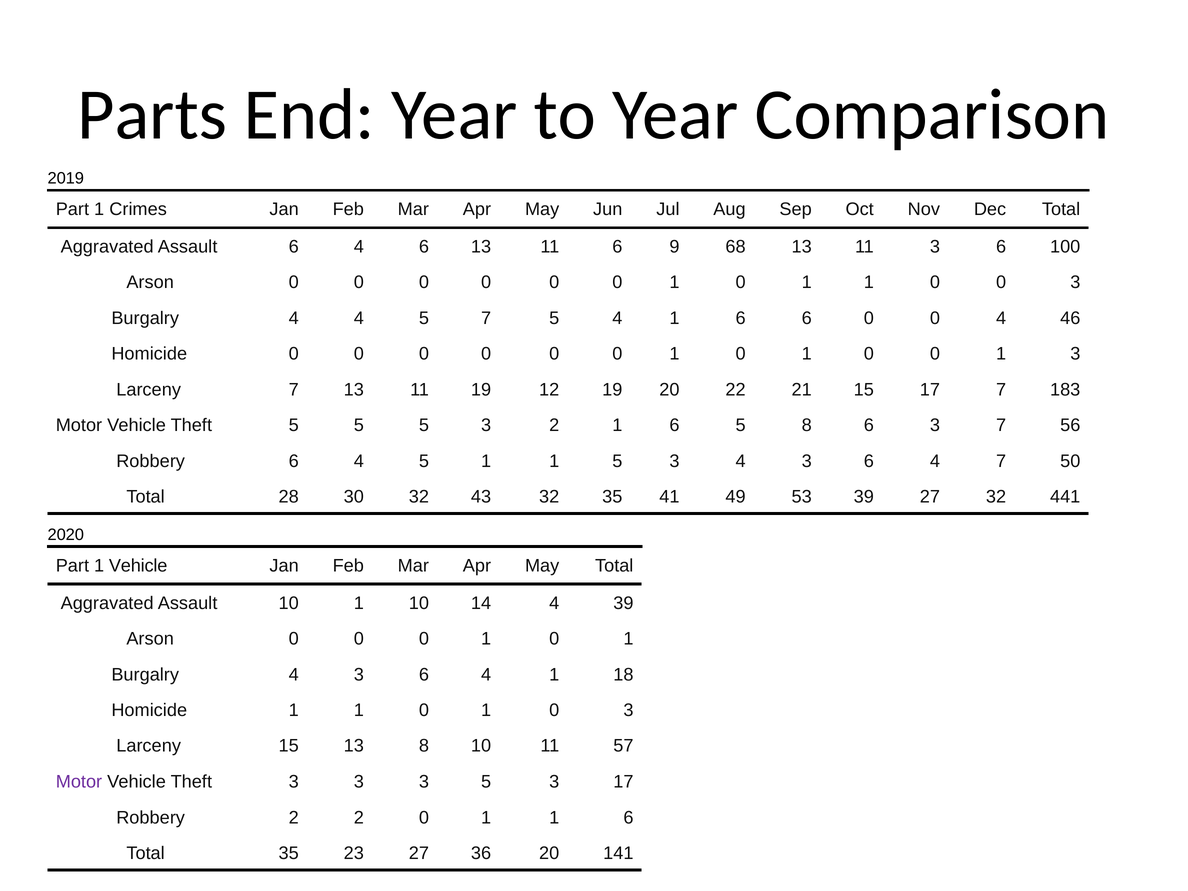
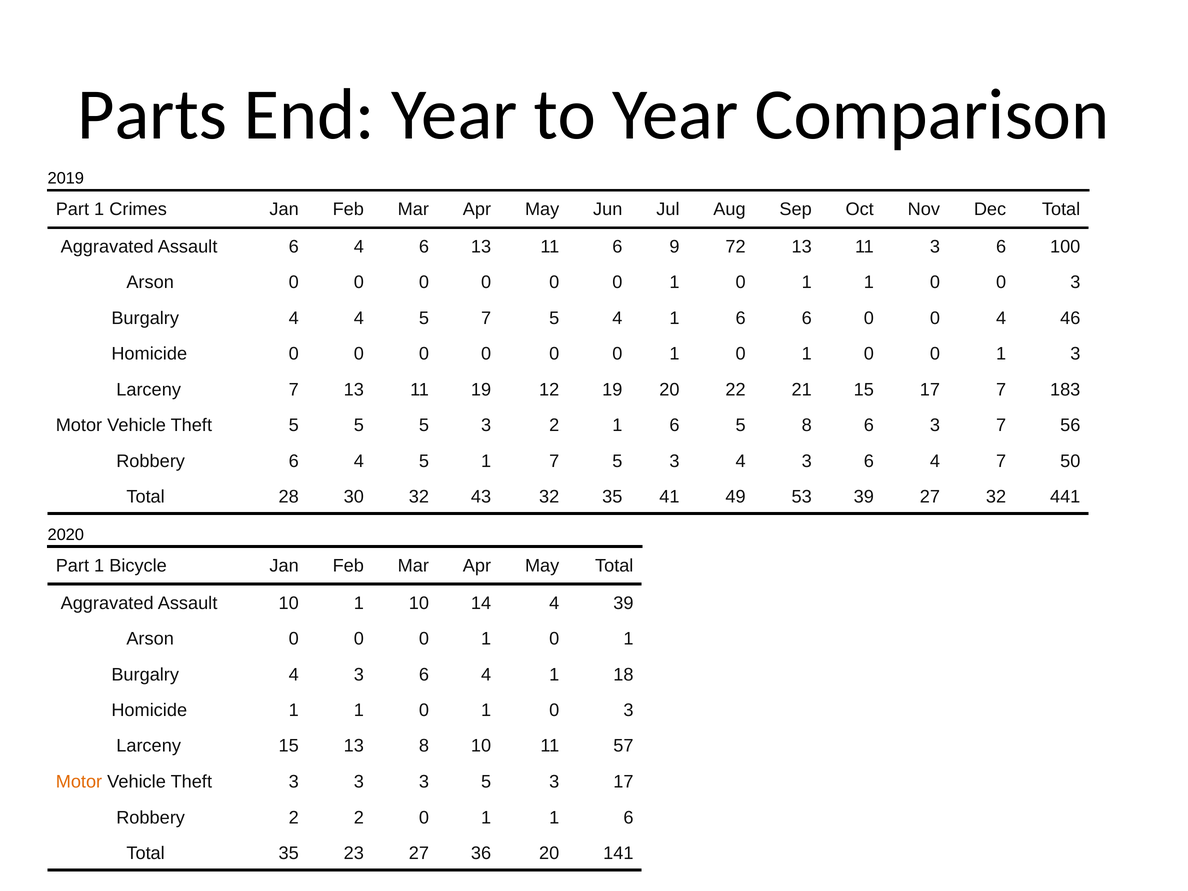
68: 68 -> 72
5 1 1: 1 -> 7
1 Vehicle: Vehicle -> Bicycle
Motor at (79, 782) colour: purple -> orange
